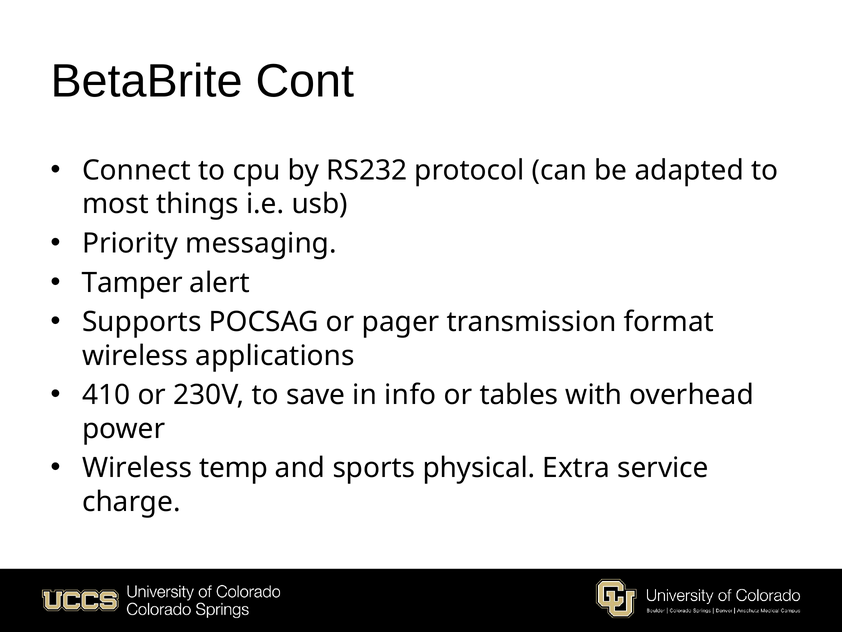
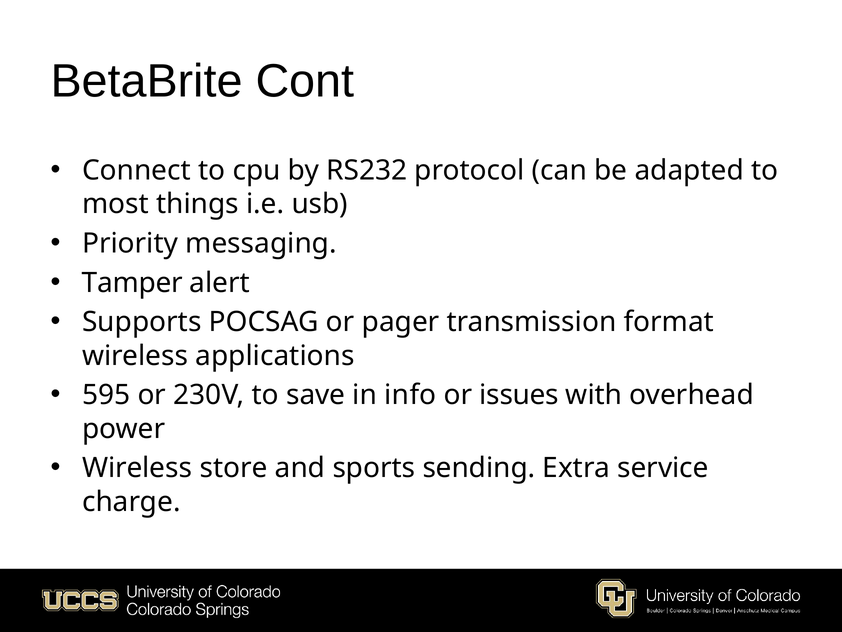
410: 410 -> 595
tables: tables -> issues
temp: temp -> store
physical: physical -> sending
